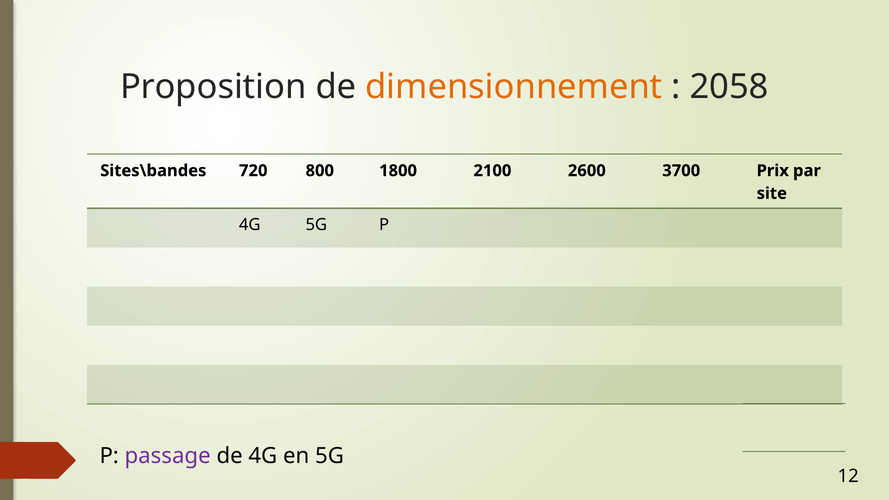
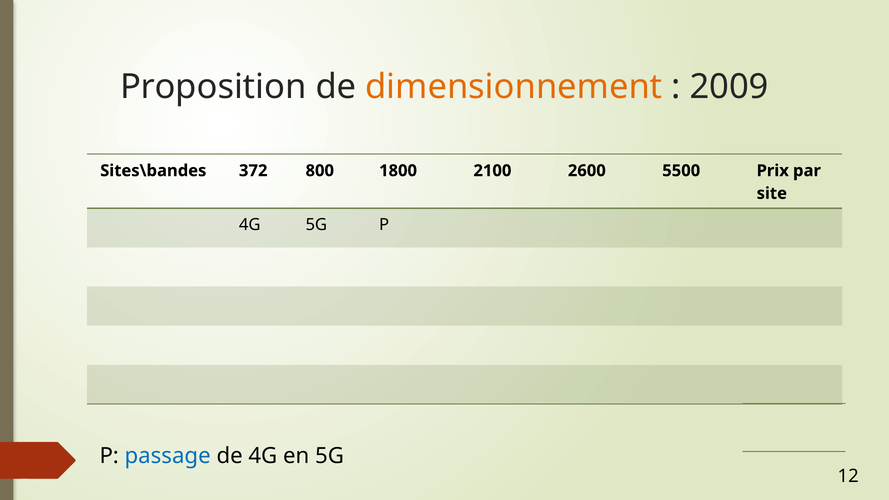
2058: 2058 -> 2009
720: 720 -> 372
3700: 3700 -> 5500
passage colour: purple -> blue
